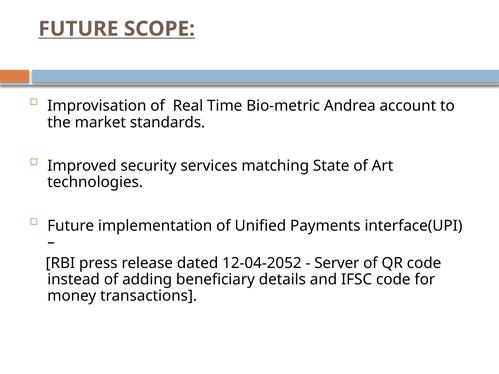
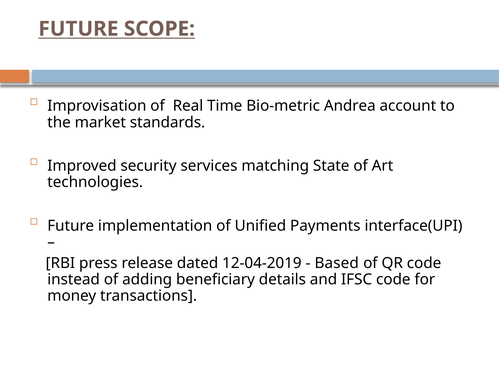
12-04-2052: 12-04-2052 -> 12-04-2019
Server: Server -> Based
